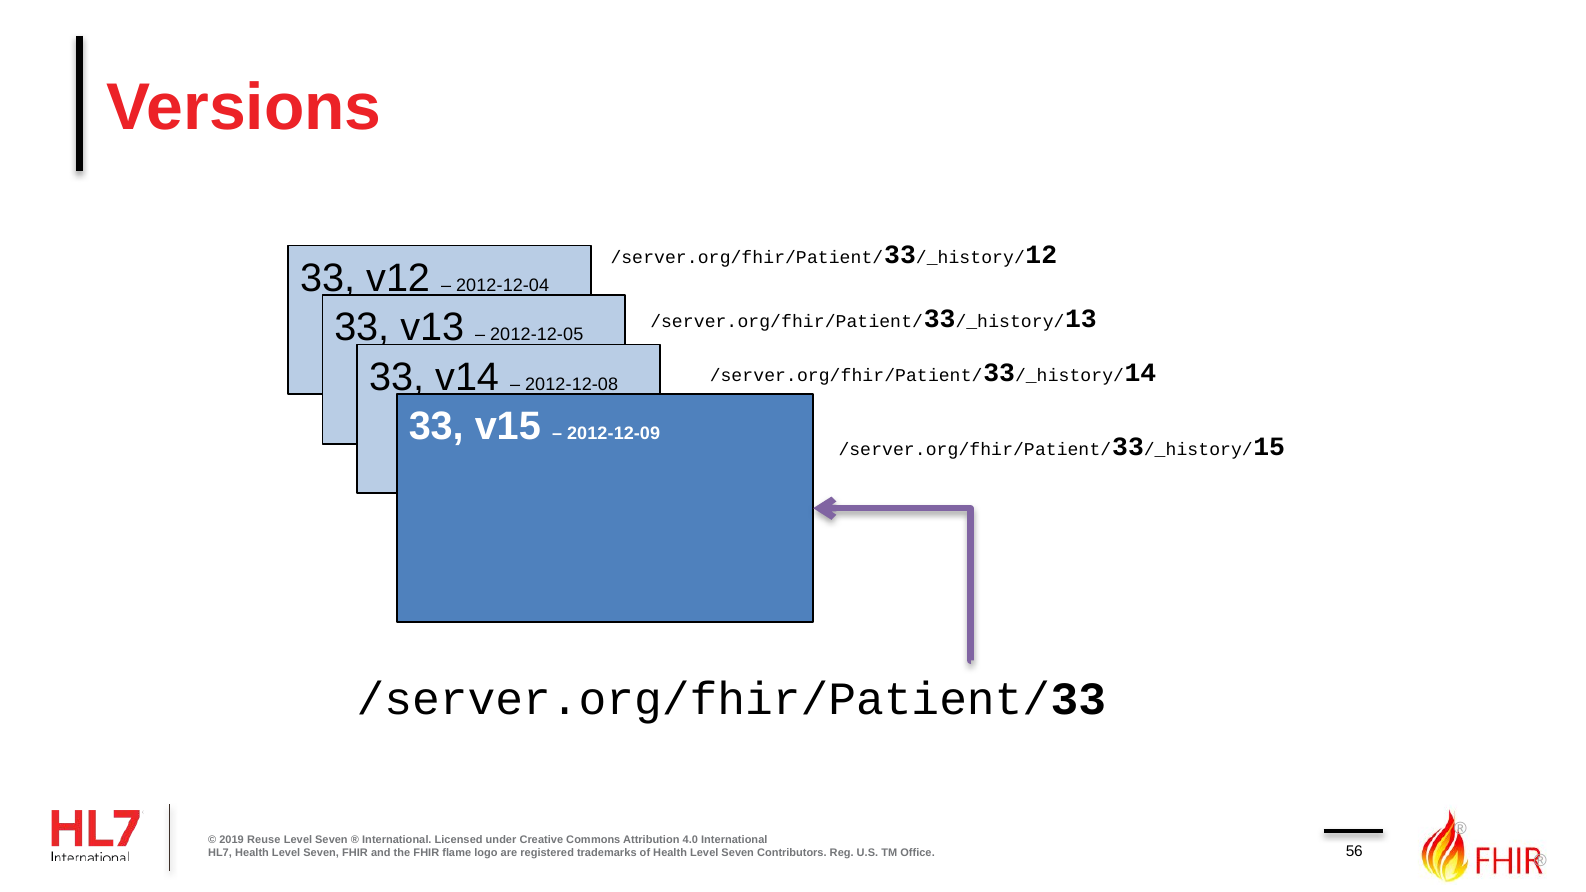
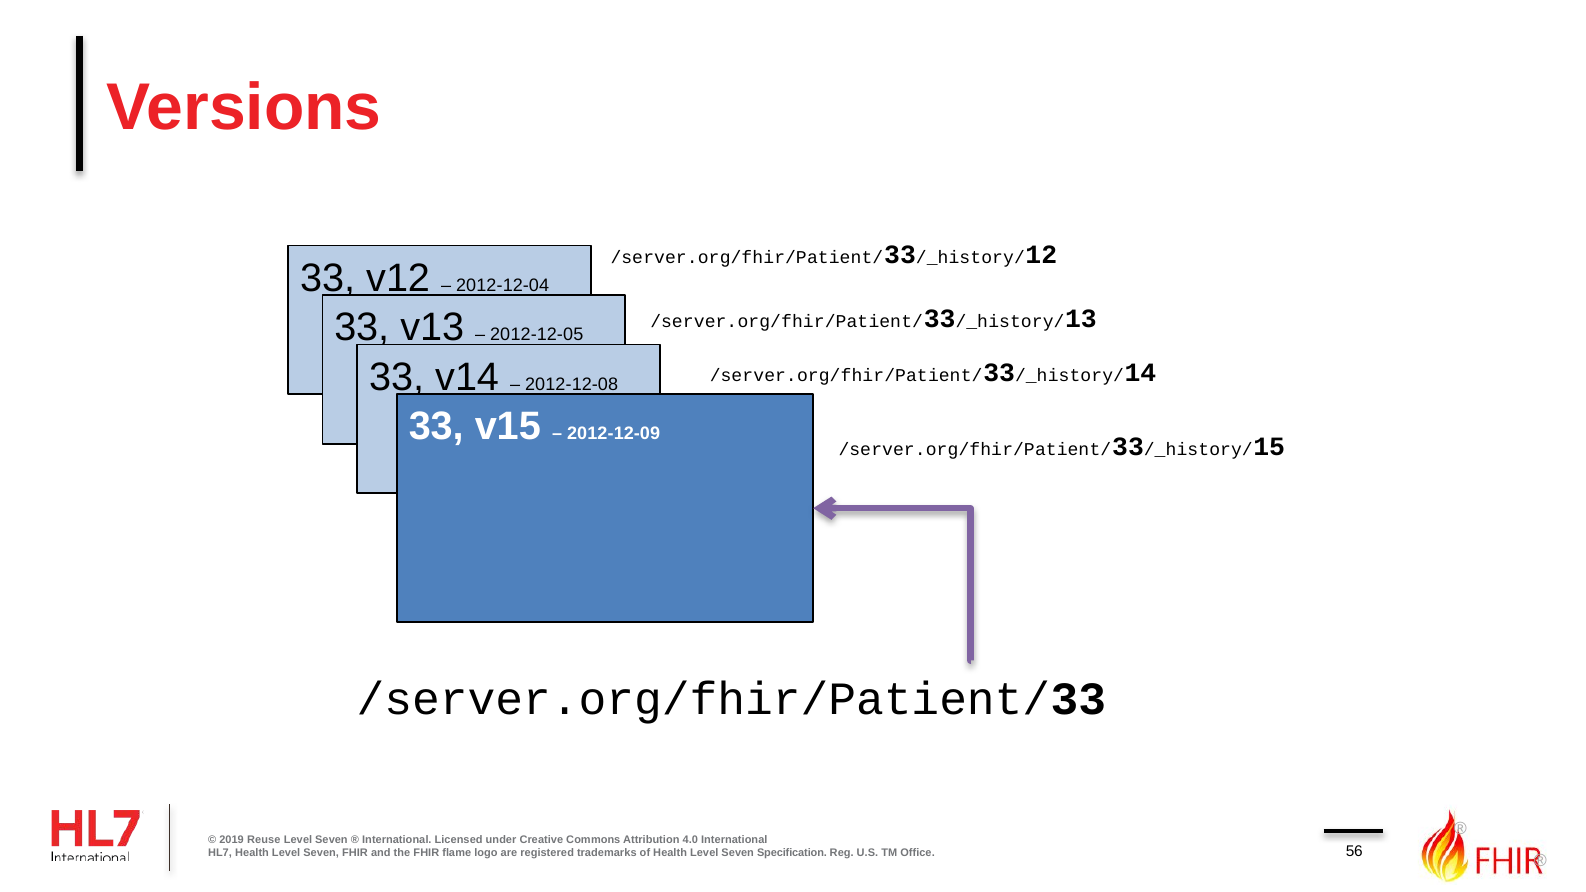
Contributors: Contributors -> Specification
